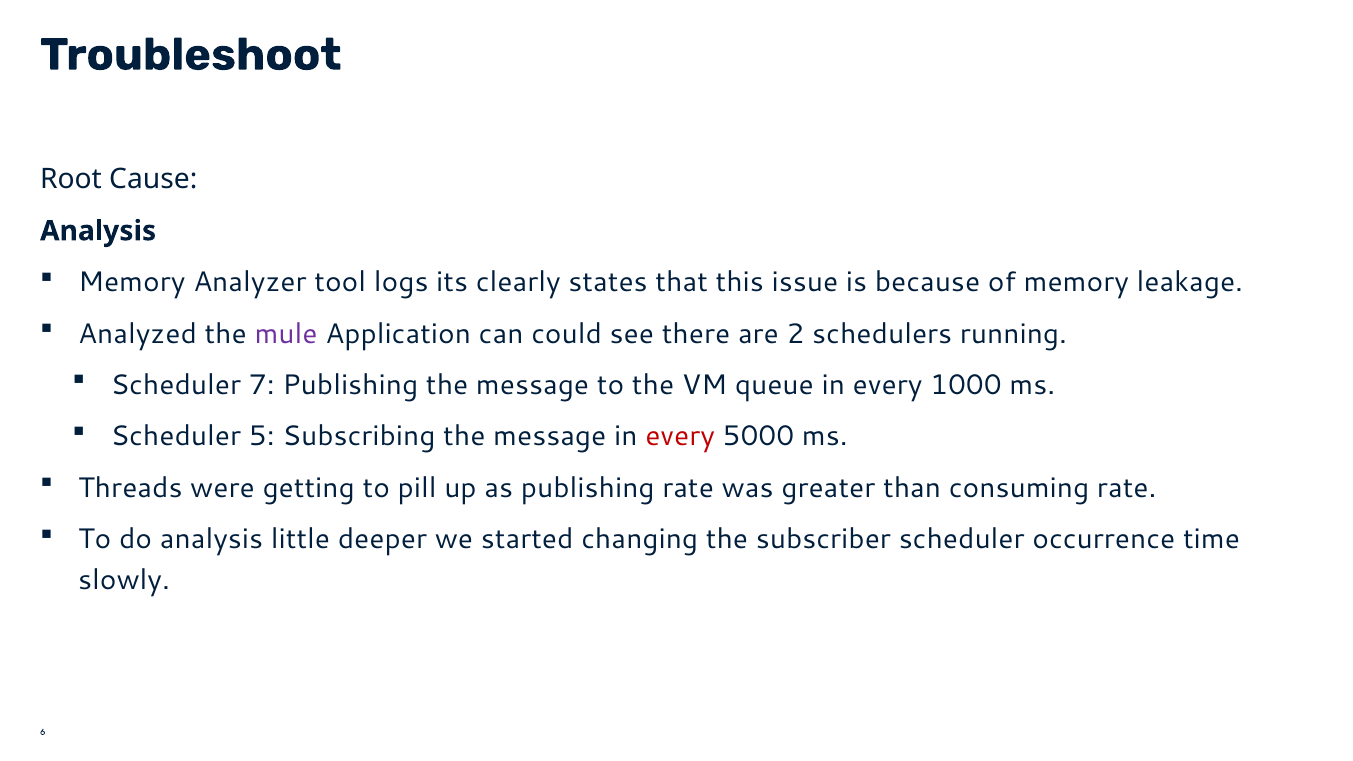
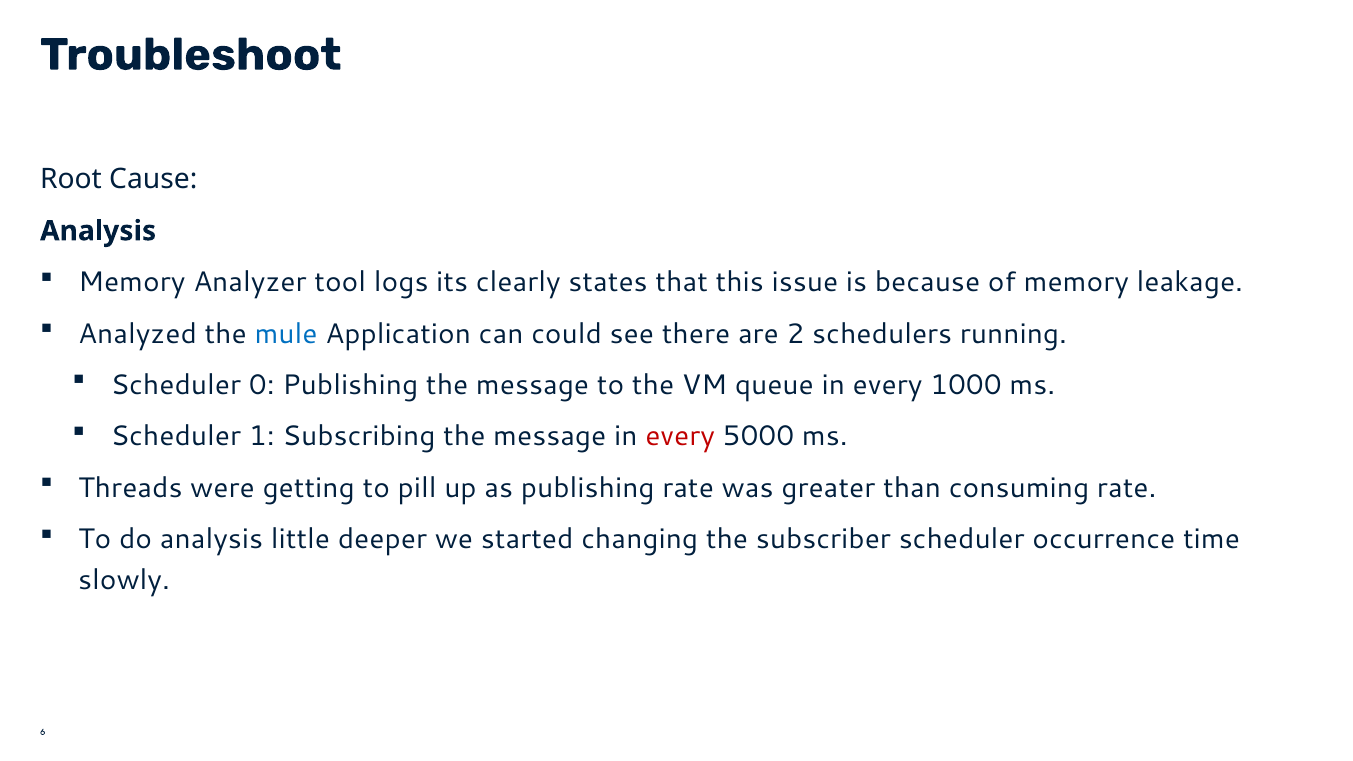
mule colour: purple -> blue
7: 7 -> 0
5: 5 -> 1
